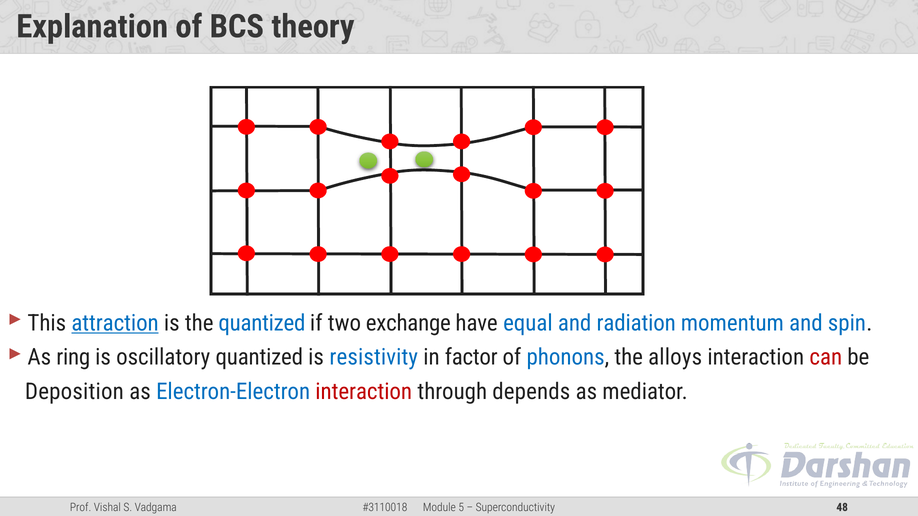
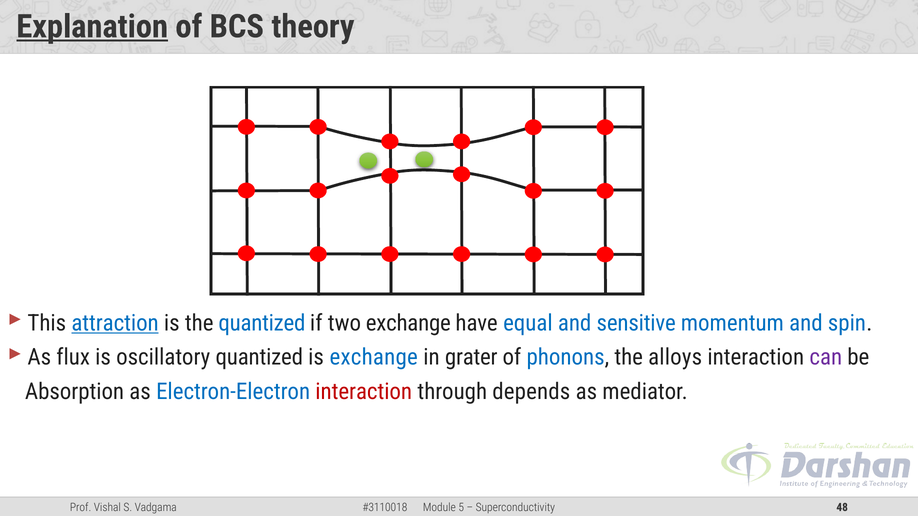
Explanation underline: none -> present
radiation: radiation -> sensitive
ring: ring -> flux
is resistivity: resistivity -> exchange
factor: factor -> grater
can colour: red -> purple
Deposition: Deposition -> Absorption
